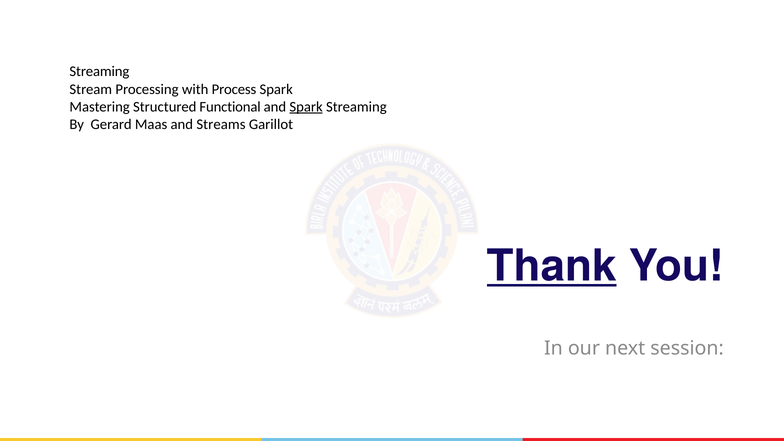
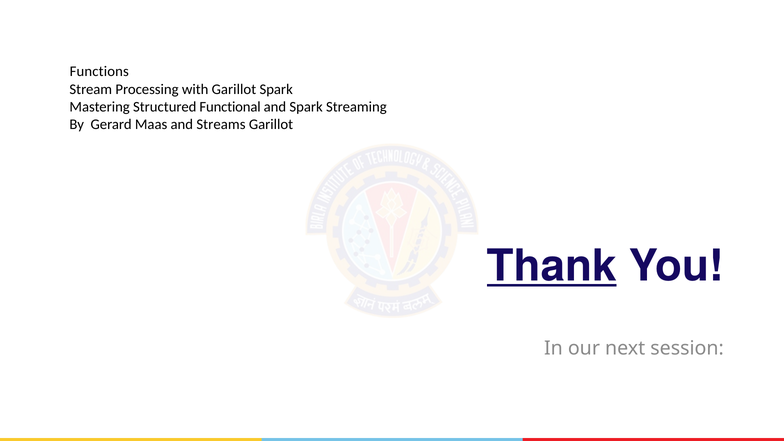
Streaming at (99, 72): Streaming -> Functions
with Process: Process -> Garillot
Spark at (306, 107) underline: present -> none
